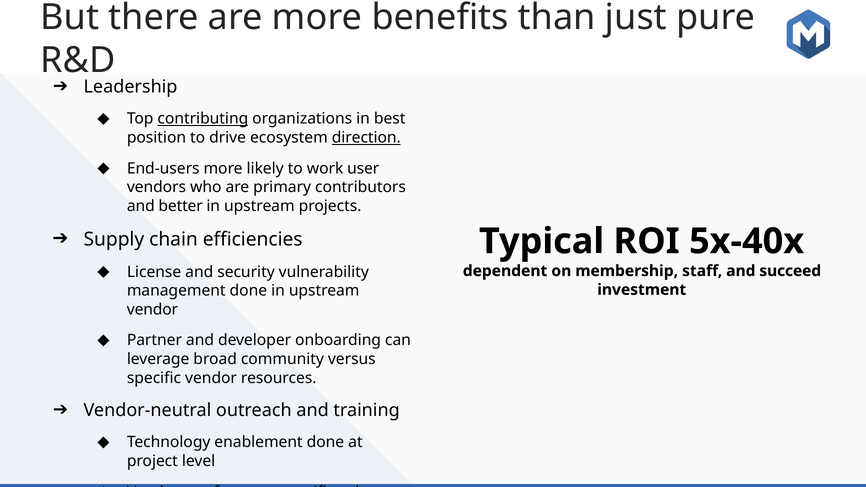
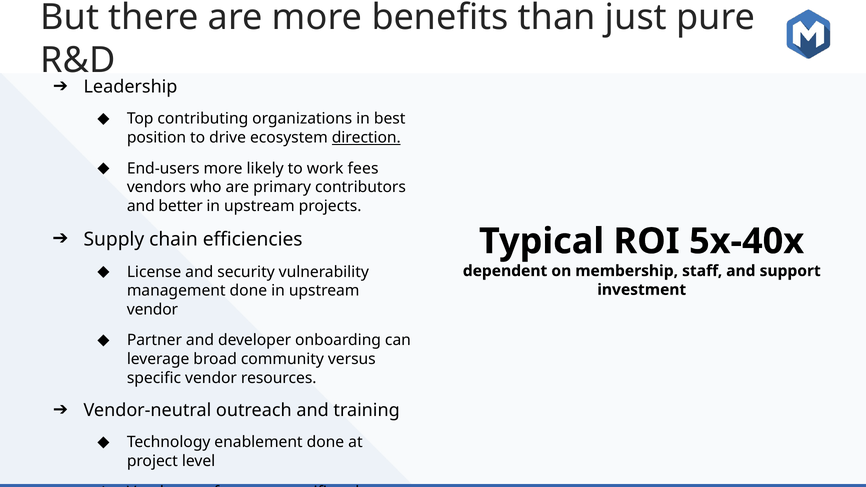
contributing underline: present -> none
user: user -> fees
succeed: succeed -> support
